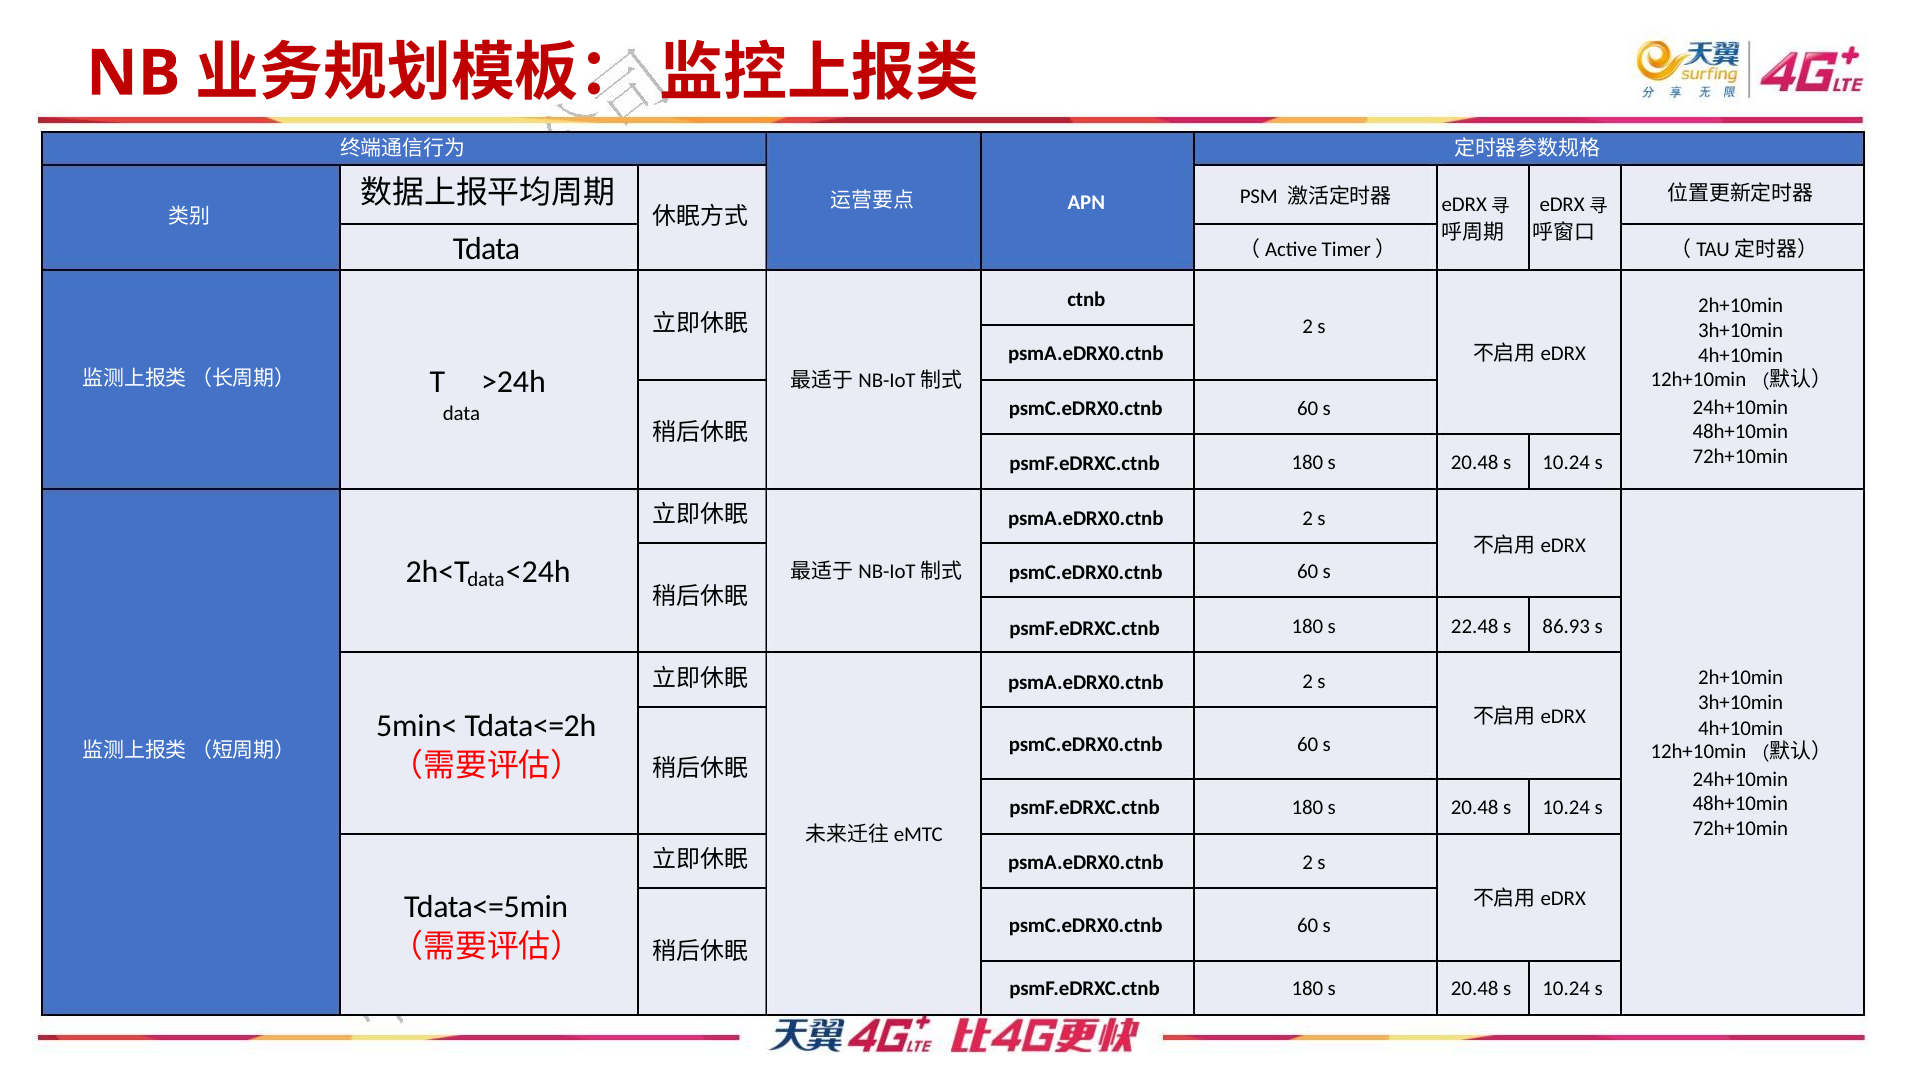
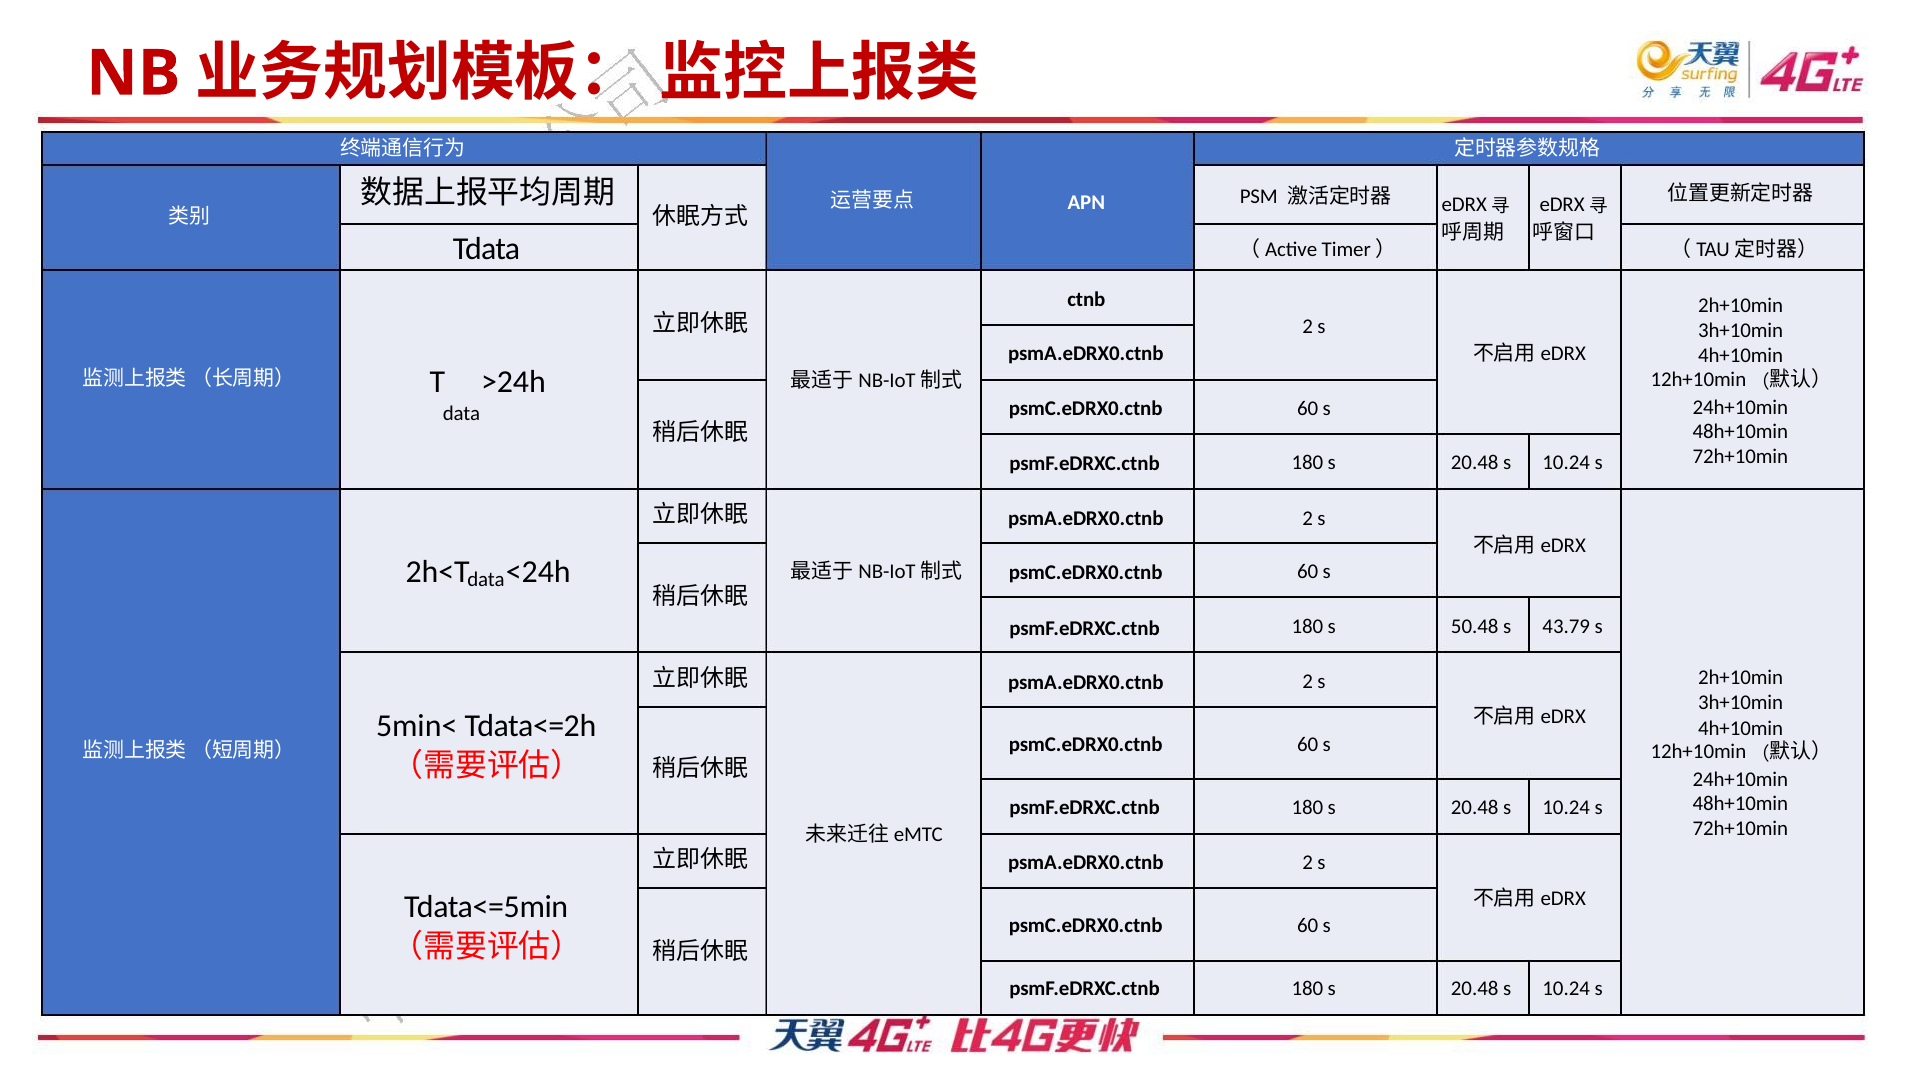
22.48: 22.48 -> 50.48
86.93: 86.93 -> 43.79
